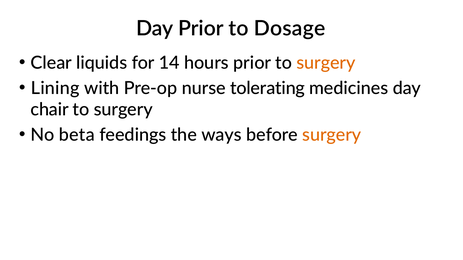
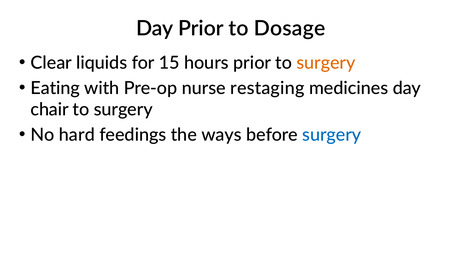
14: 14 -> 15
Lining: Lining -> Eating
tolerating: tolerating -> restaging
beta: beta -> hard
surgery at (332, 135) colour: orange -> blue
